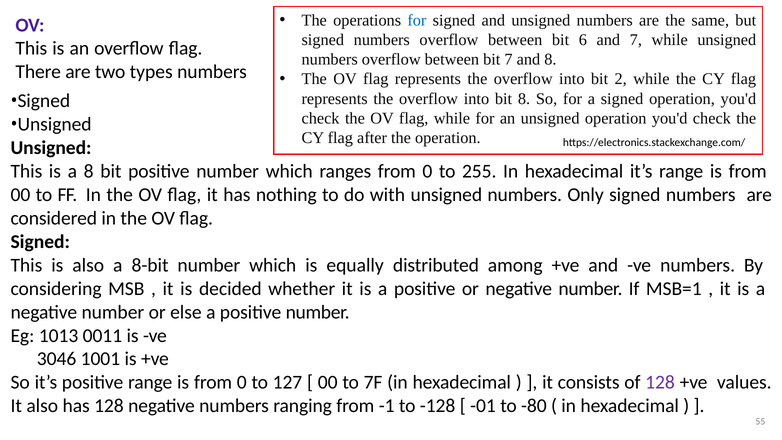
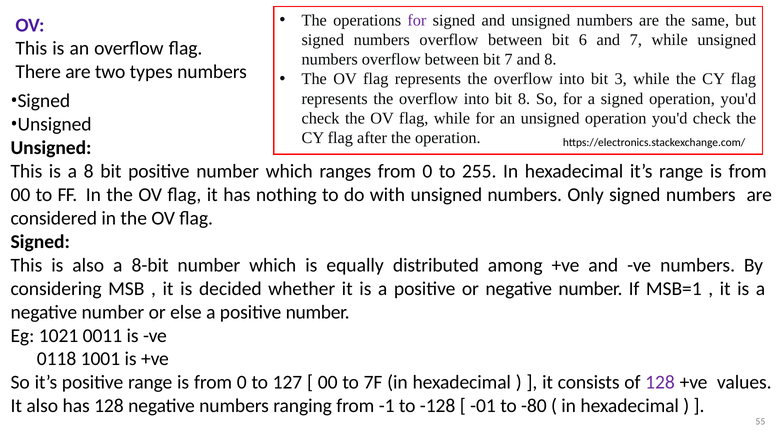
for at (417, 20) colour: blue -> purple
2: 2 -> 3
1013: 1013 -> 1021
3046: 3046 -> 0118
